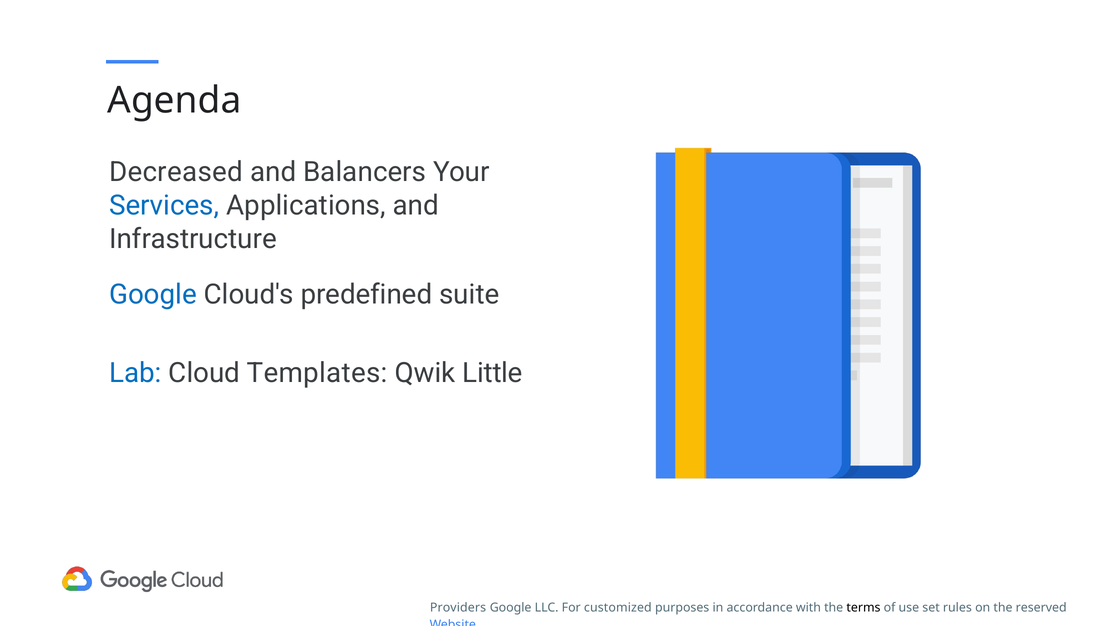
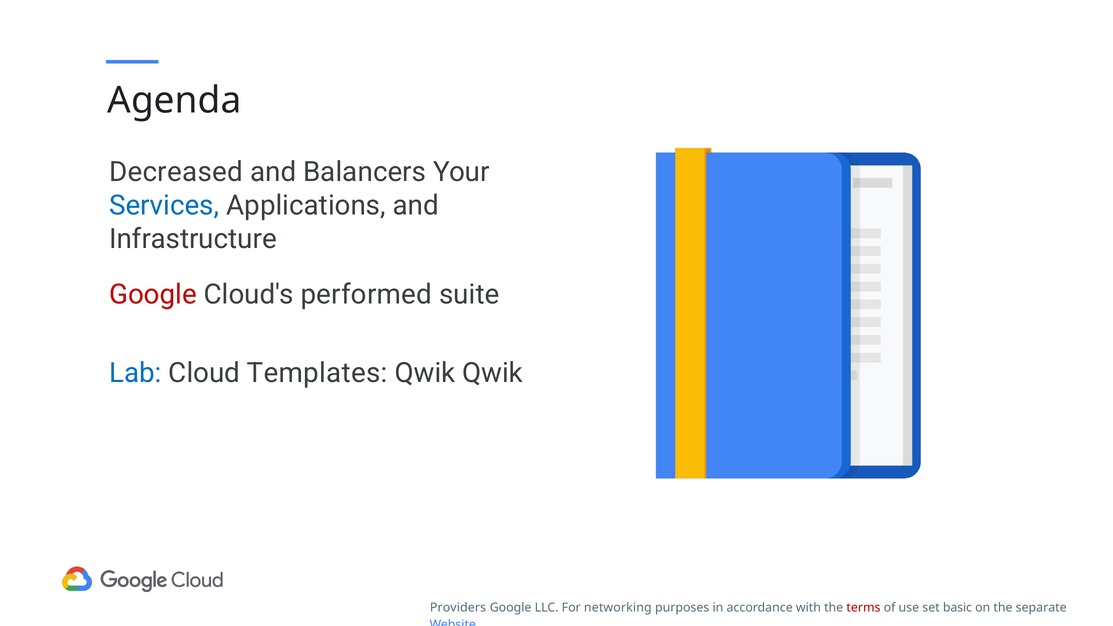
Google at (153, 295) colour: blue -> red
predefined: predefined -> performed
Qwik Little: Little -> Qwik
customized: customized -> networking
terms colour: black -> red
rules: rules -> basic
reserved: reserved -> separate
